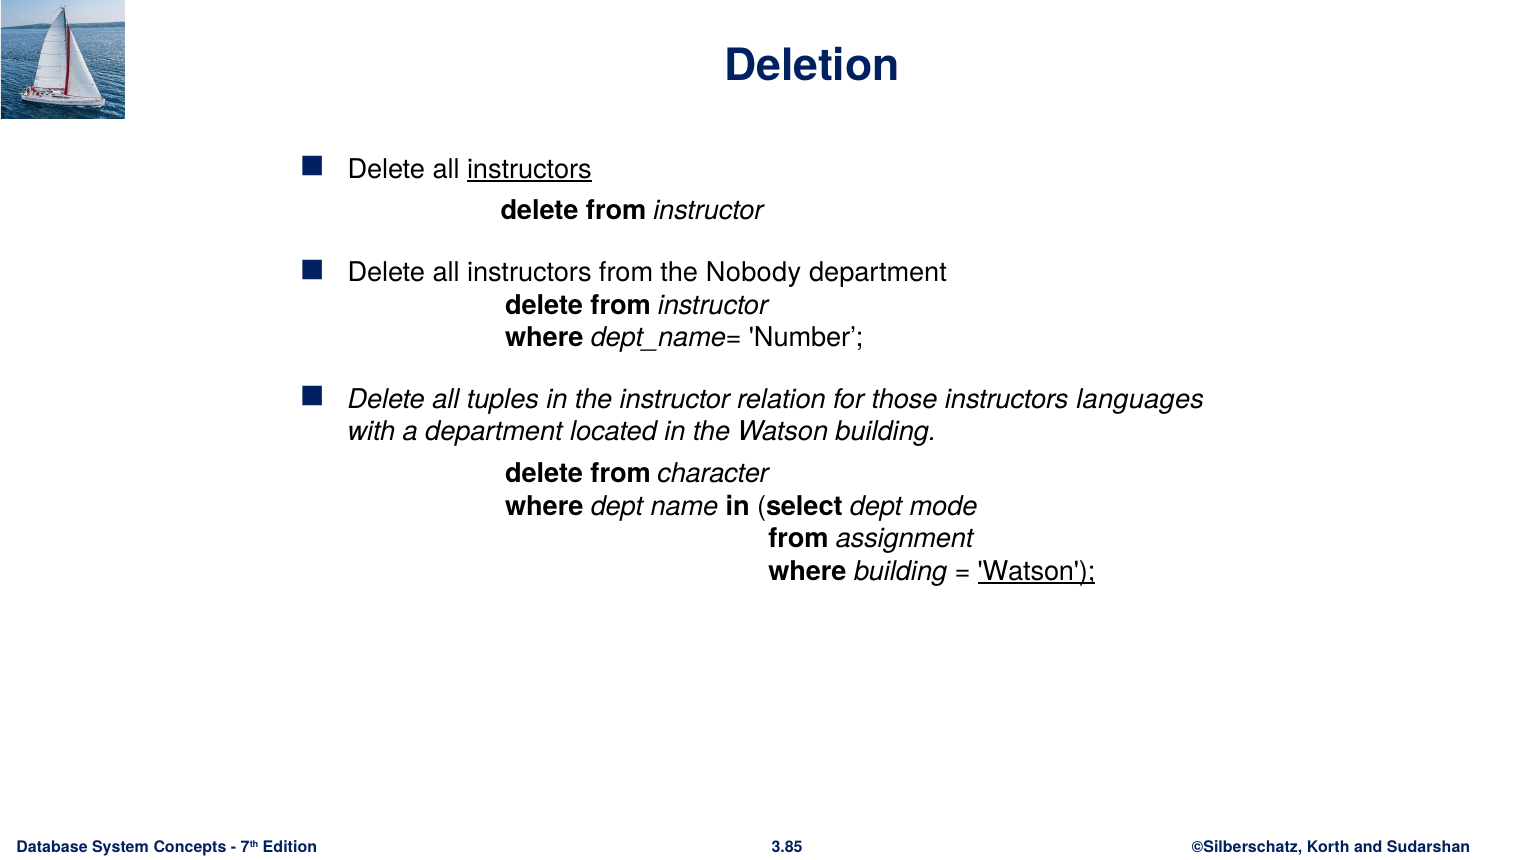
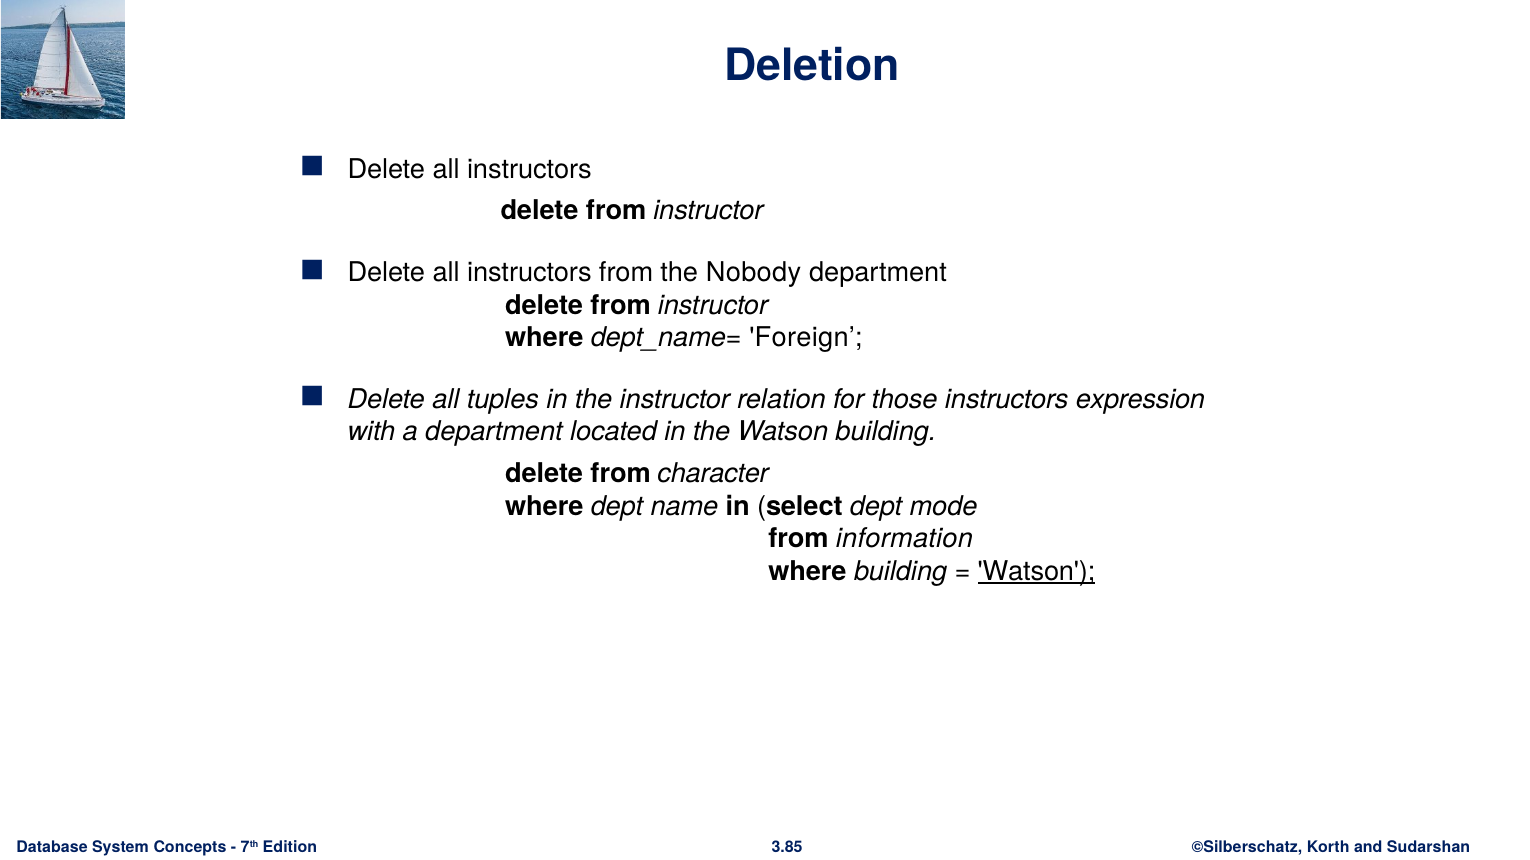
instructors at (529, 169) underline: present -> none
Number: Number -> Foreign
languages: languages -> expression
assignment: assignment -> information
